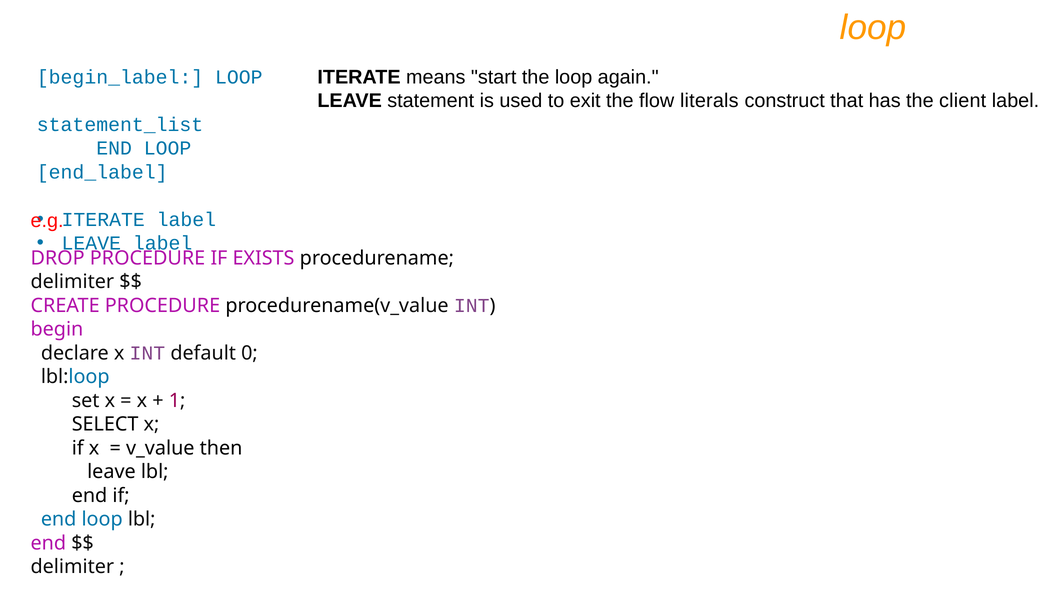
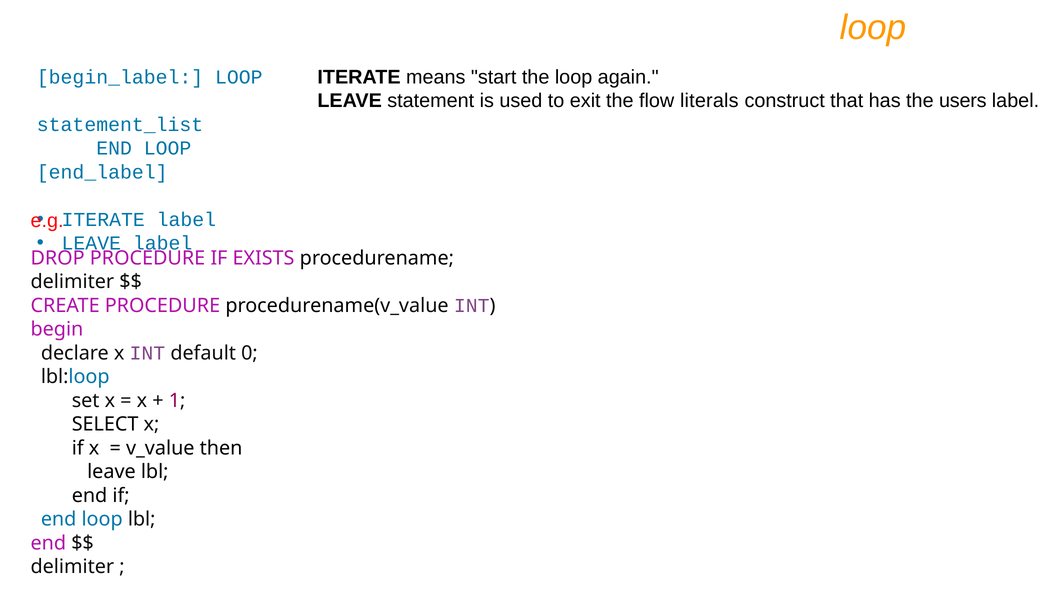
client: client -> users
